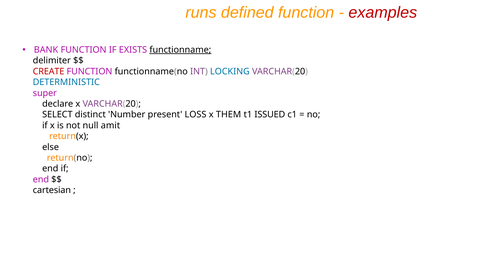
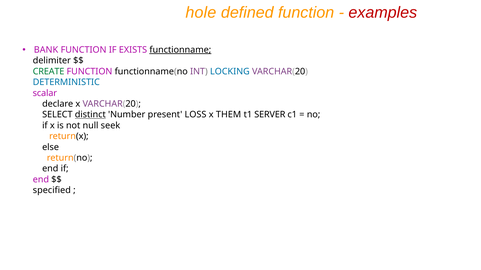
runs: runs -> hole
CREATE colour: red -> green
super: super -> scalar
distinct underline: none -> present
ISSUED: ISSUED -> SERVER
amit: amit -> seek
cartesian: cartesian -> specified
